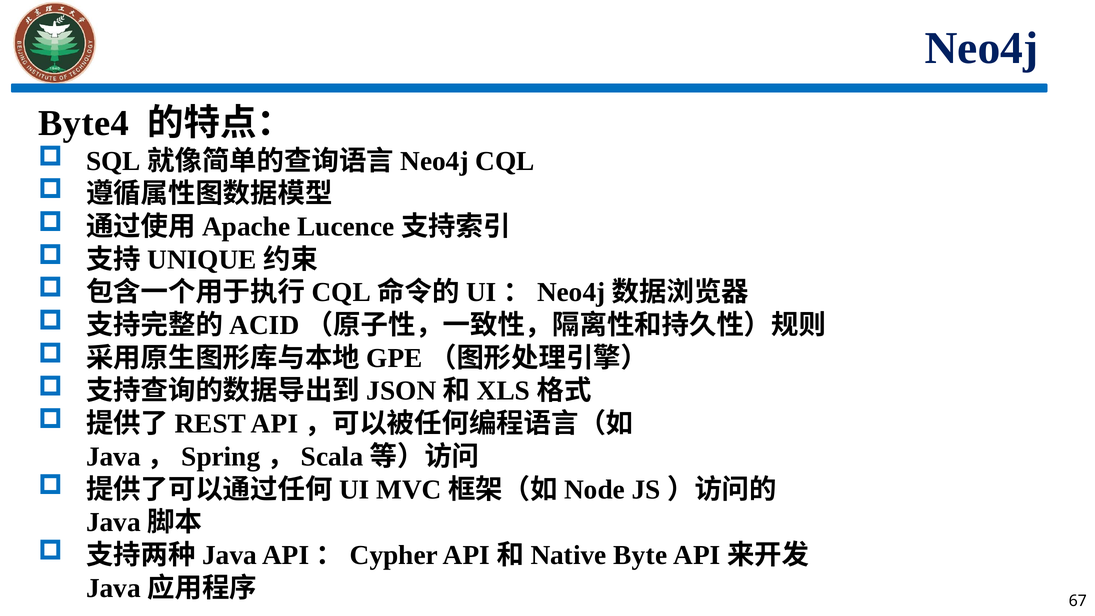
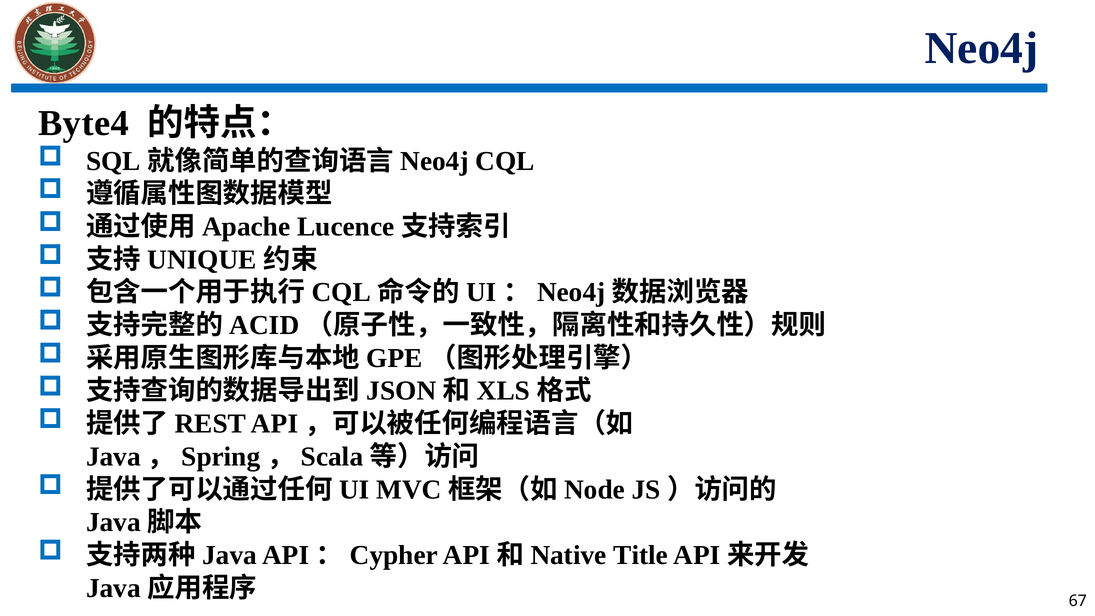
Byte: Byte -> Title
